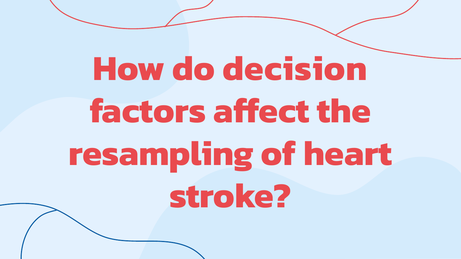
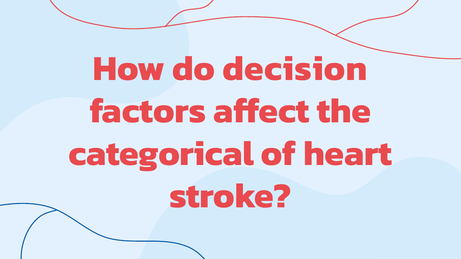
resampling: resampling -> categorical
